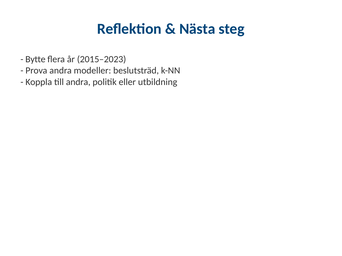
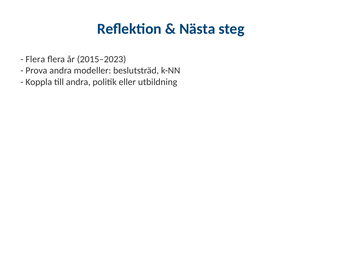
Bytte at (35, 59): Bytte -> Flera
